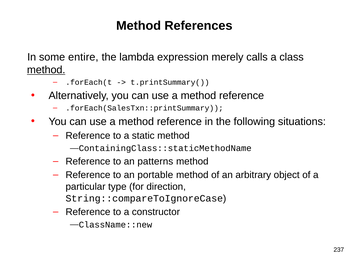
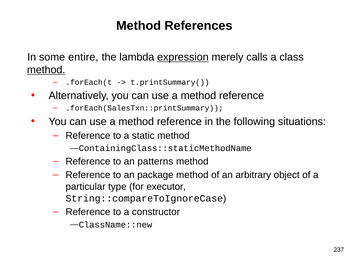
expression underline: none -> present
portable: portable -> package
direction: direction -> executor
